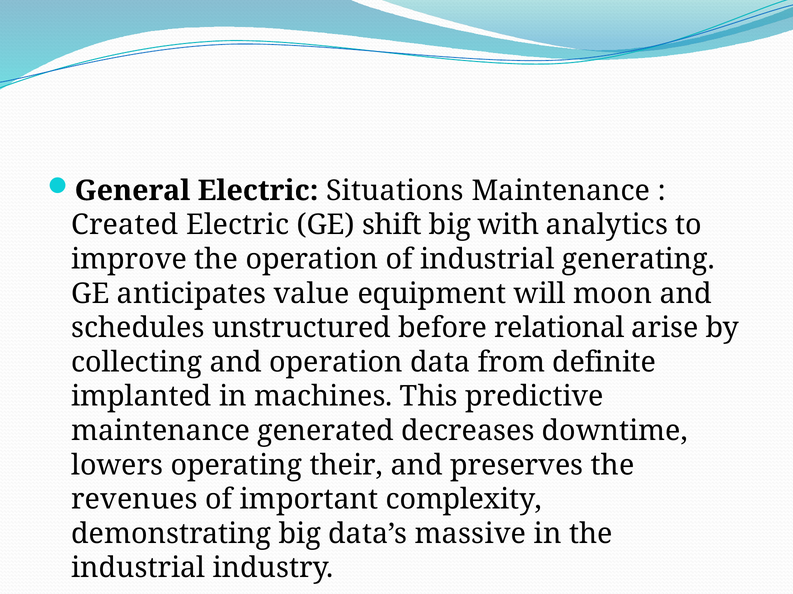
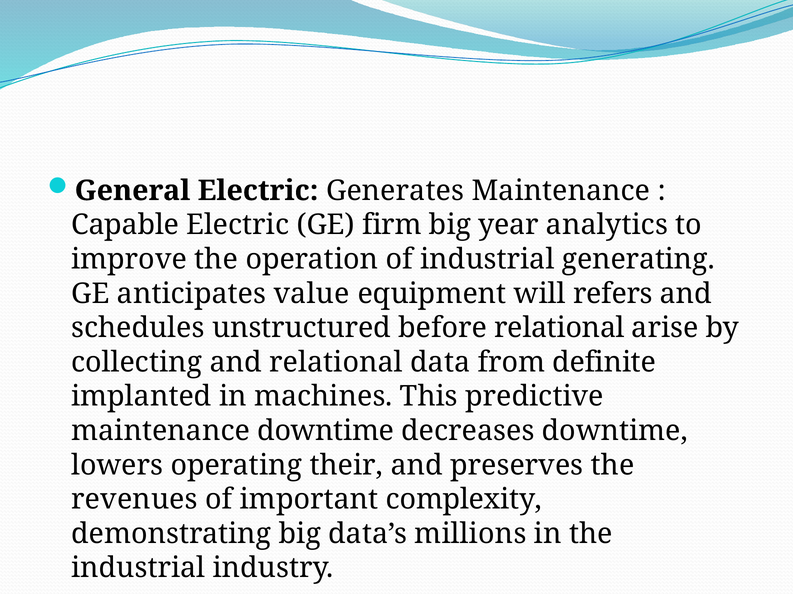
Situations: Situations -> Generates
Created: Created -> Capable
shift: shift -> firm
with: with -> year
moon: moon -> refers
and operation: operation -> relational
maintenance generated: generated -> downtime
massive: massive -> millions
